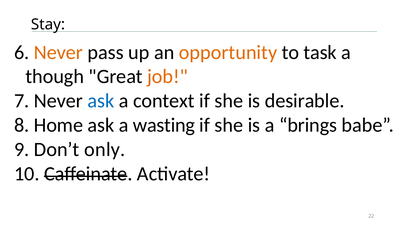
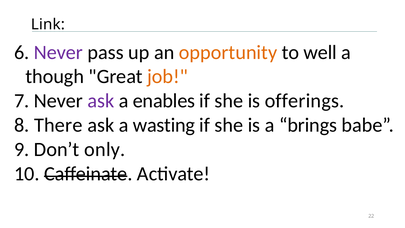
Stay: Stay -> Link
Never at (58, 52) colour: orange -> purple
task: task -> well
ask at (101, 101) colour: blue -> purple
context: context -> enables
desirable: desirable -> offerings
Home: Home -> There
